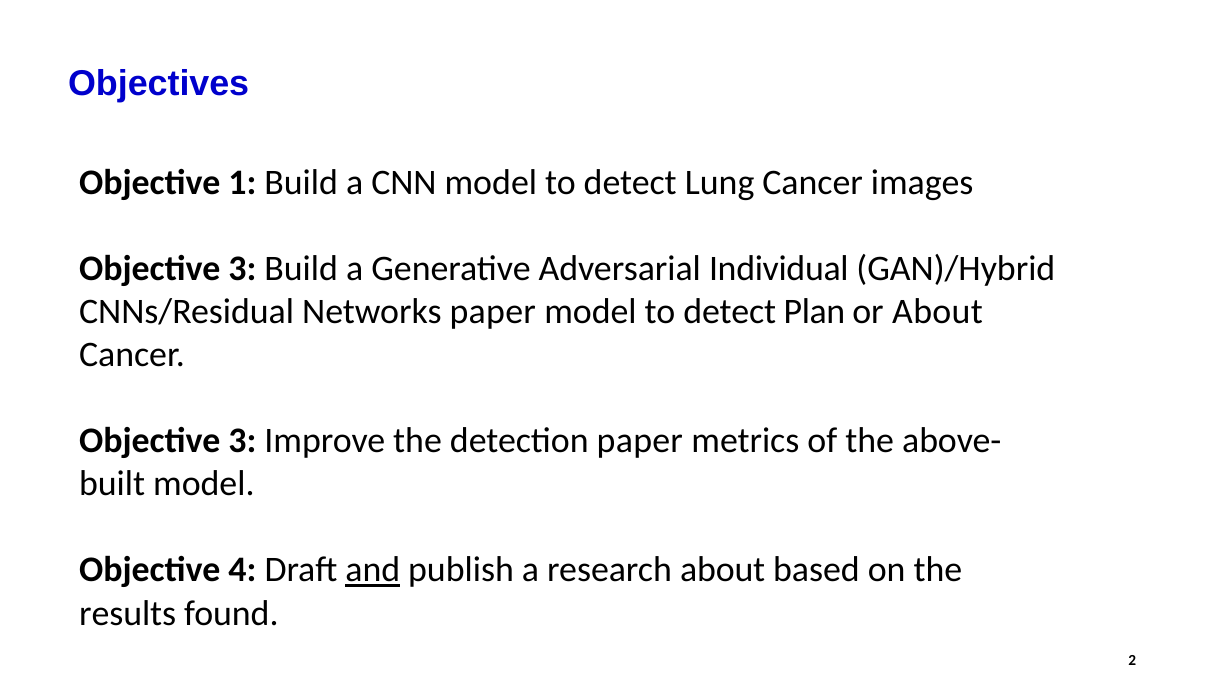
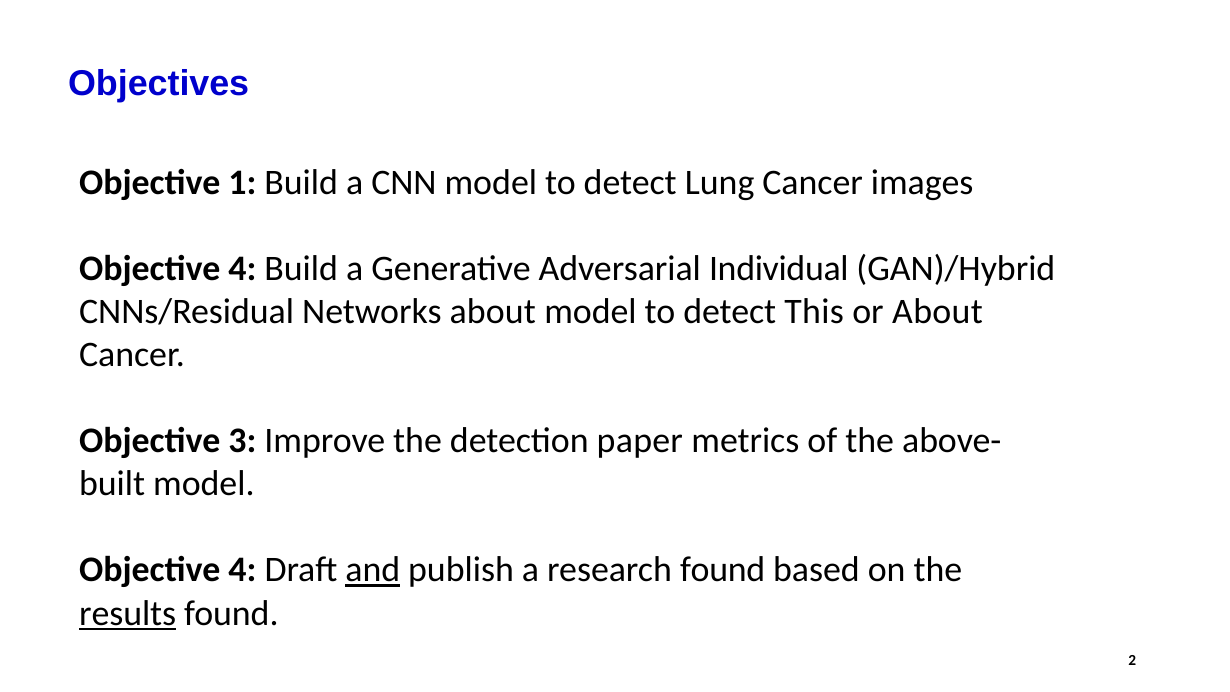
3 at (242, 268): 3 -> 4
Networks paper: paper -> about
Plan: Plan -> This
research about: about -> found
results underline: none -> present
